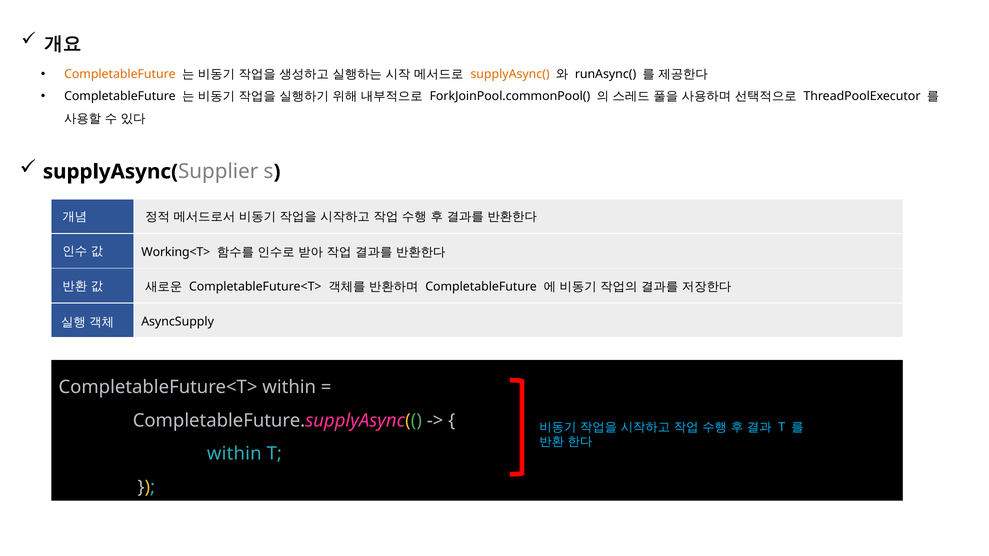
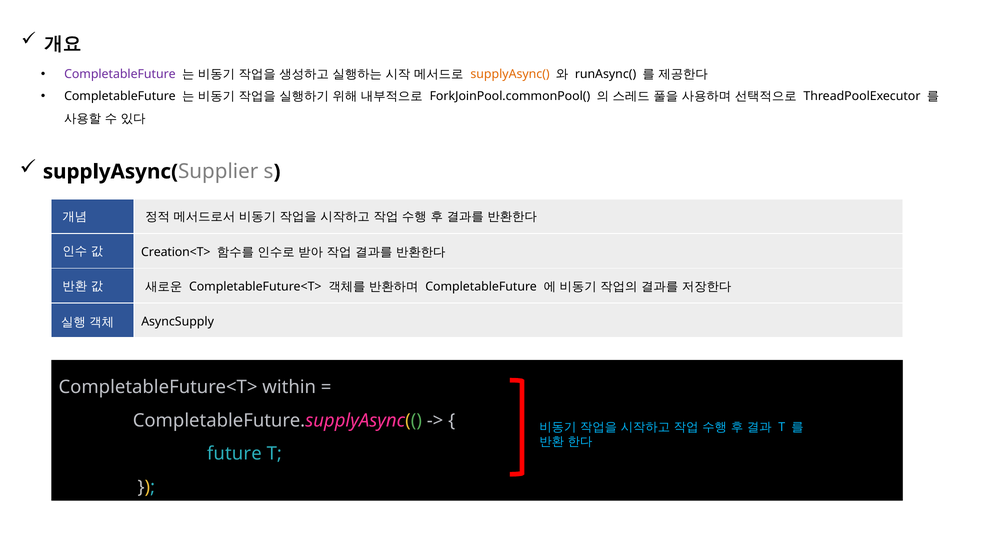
CompletableFuture at (120, 74) colour: orange -> purple
Working<T>: Working<T> -> Creation<T>
within at (234, 454): within -> future
